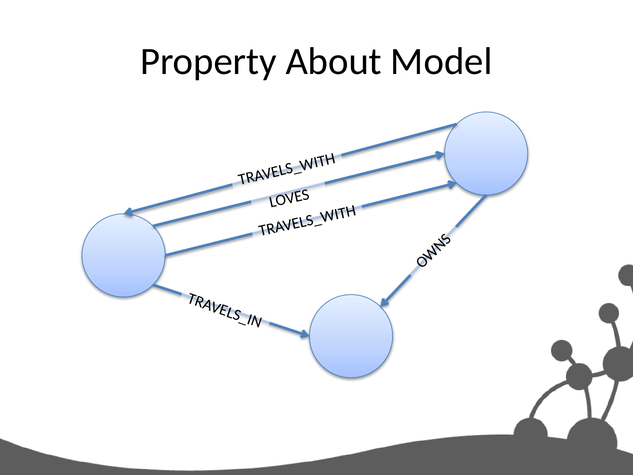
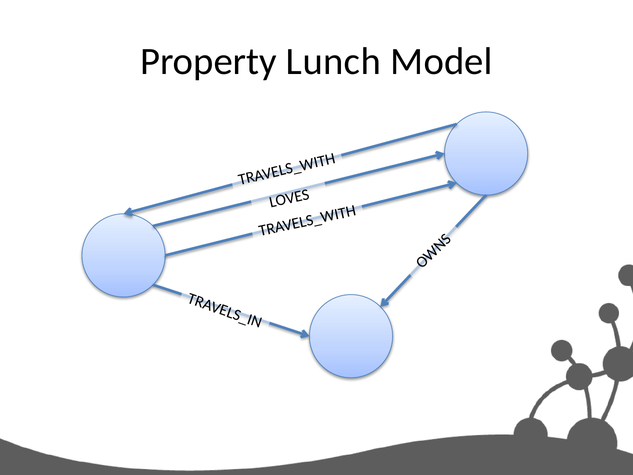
About: About -> Lunch
